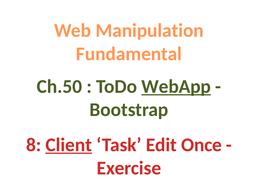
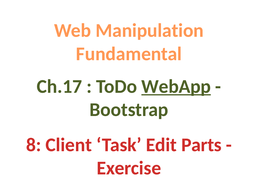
Ch.50: Ch.50 -> Ch.17
Client underline: present -> none
Once: Once -> Parts
